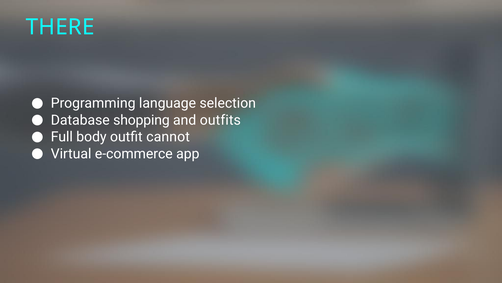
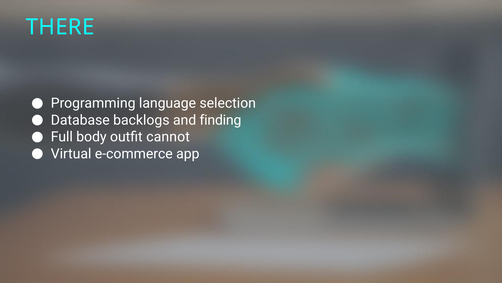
shopping: shopping -> backlogs
outfits: outfits -> finding
